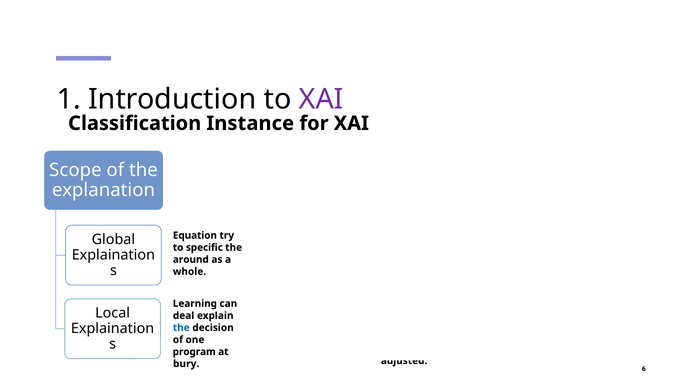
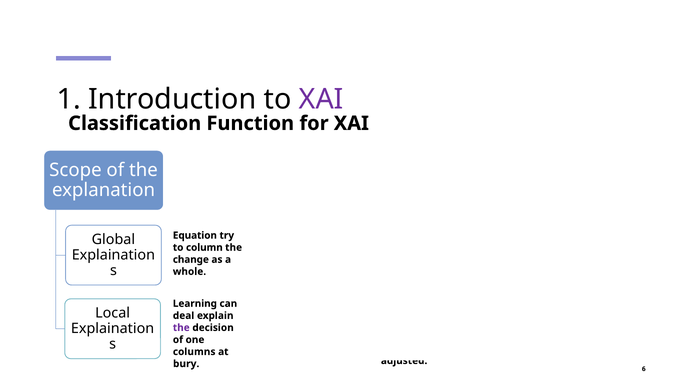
Instance: Instance -> Function
to specific: specific -> column
around: around -> change
the at (181, 328) colour: blue -> purple
program: program -> columns
